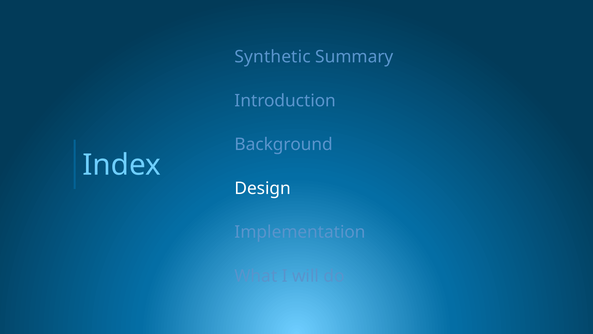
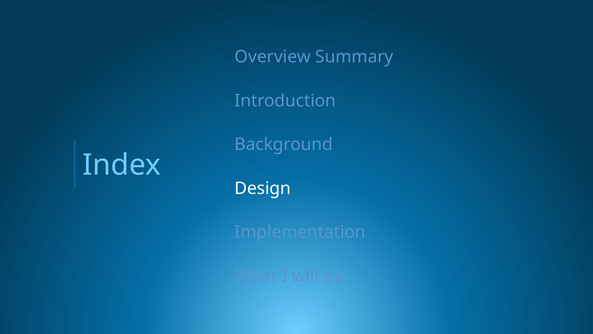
Synthetic: Synthetic -> Overview
